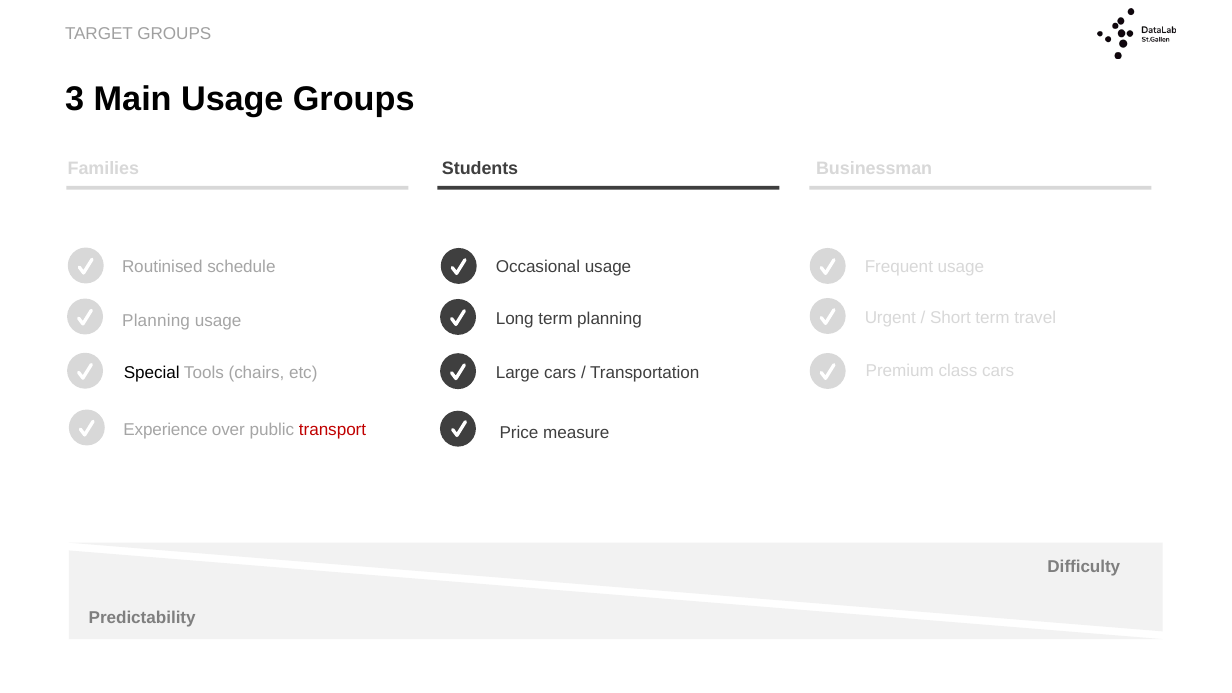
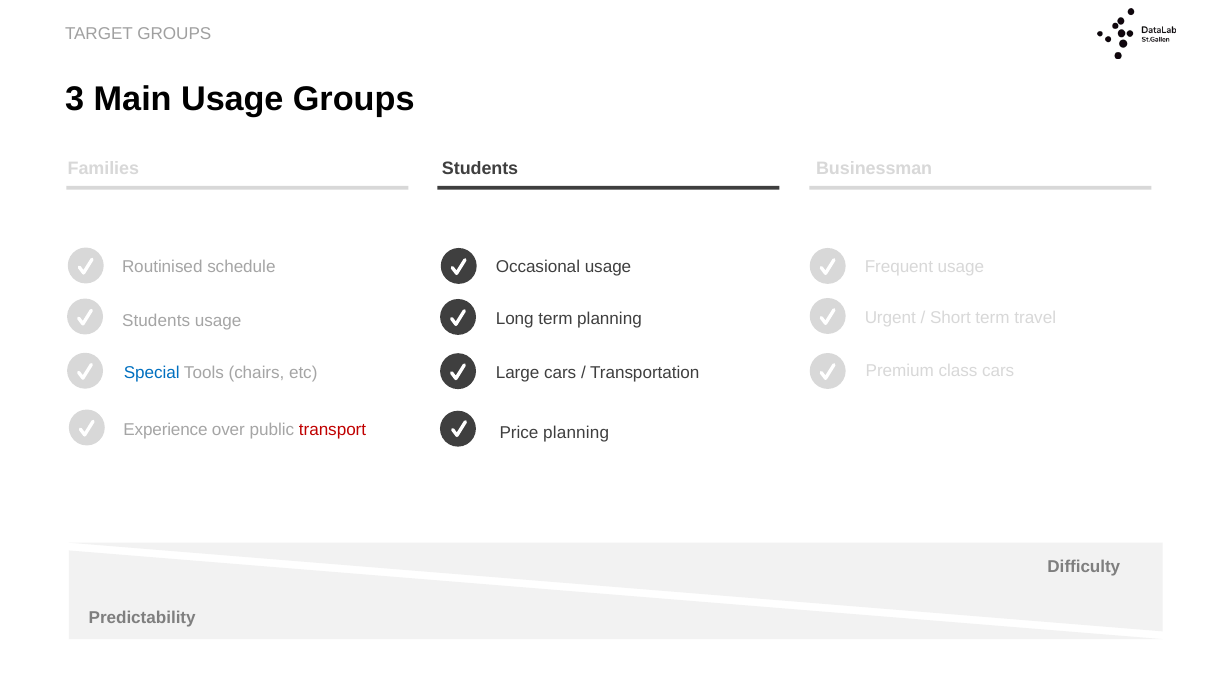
Planning at (156, 321): Planning -> Students
Special colour: black -> blue
Price measure: measure -> planning
